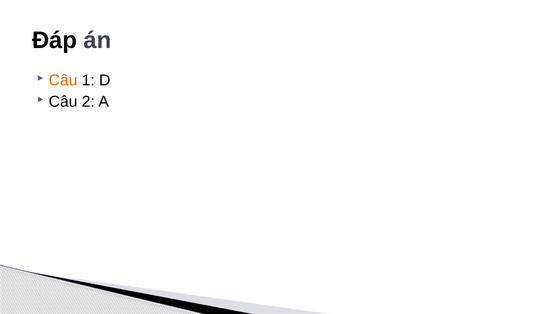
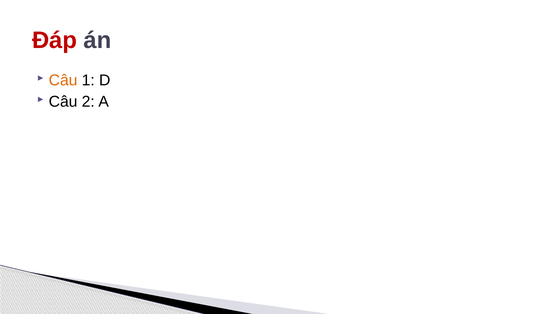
Đáp colour: black -> red
